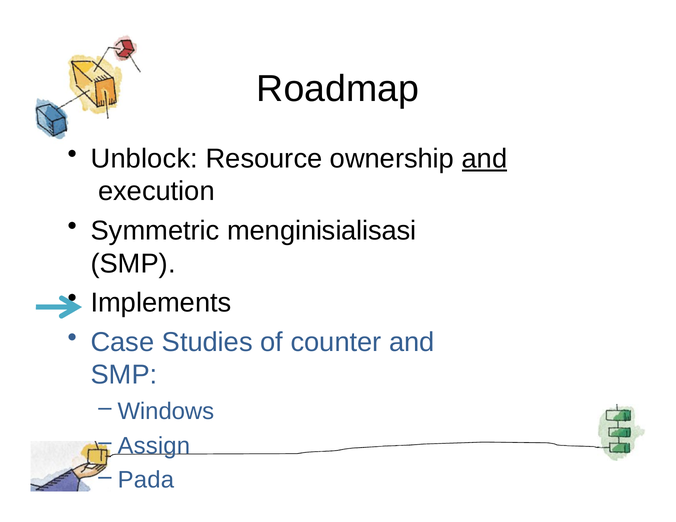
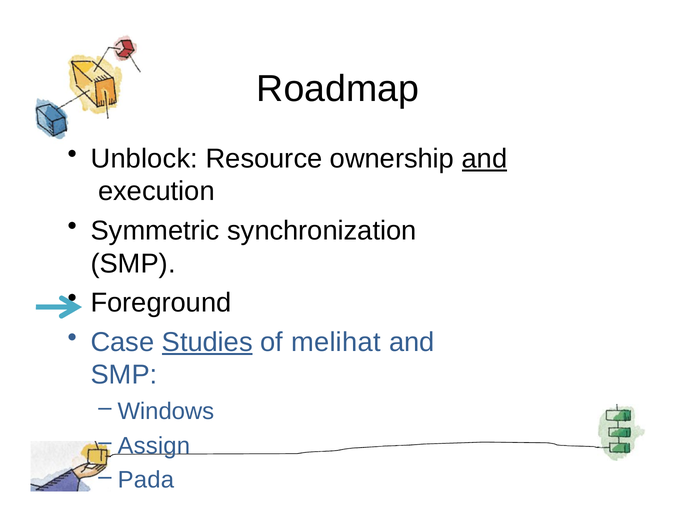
menginisialisasi: menginisialisasi -> synchronization
Implements: Implements -> Foreground
Studies underline: none -> present
counter: counter -> melihat
